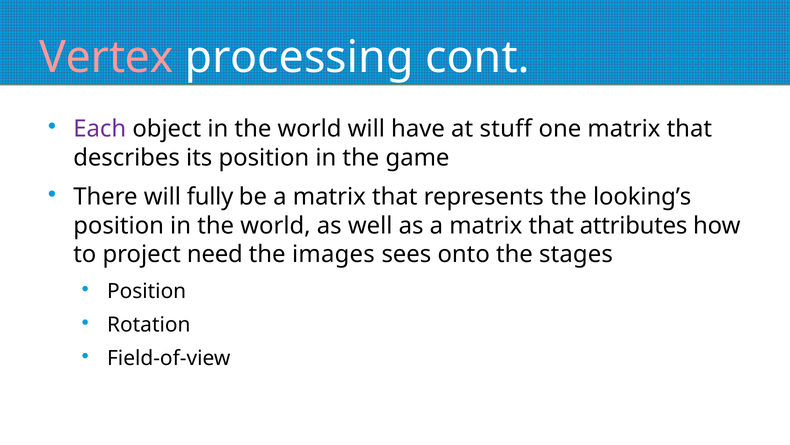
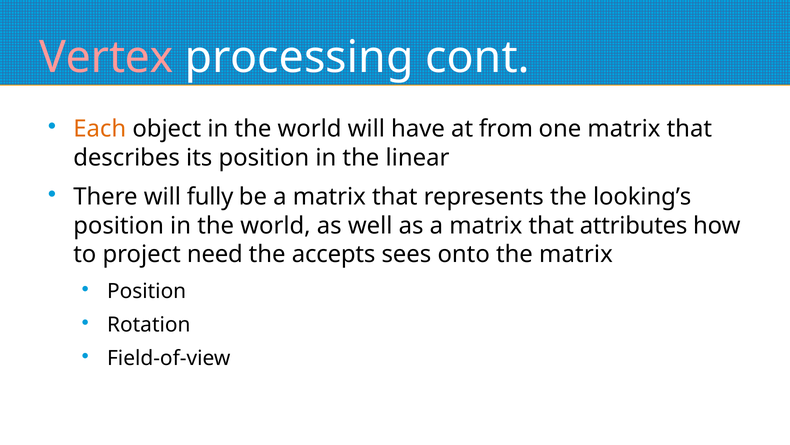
Each colour: purple -> orange
stuff: stuff -> from
game: game -> linear
images: images -> accepts
the stages: stages -> matrix
